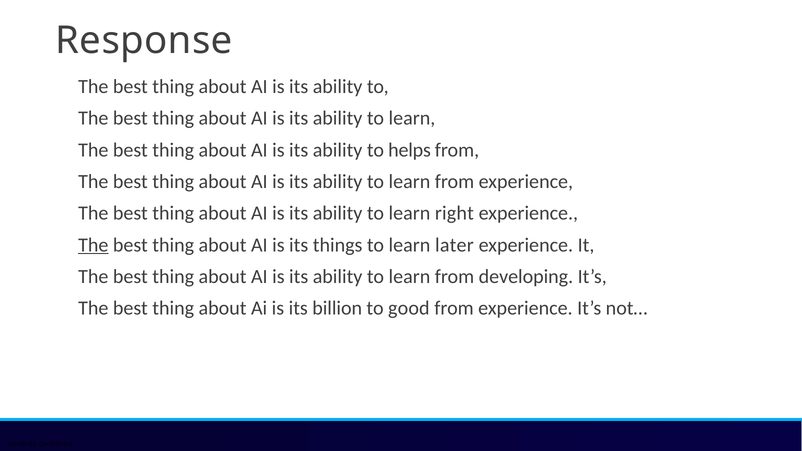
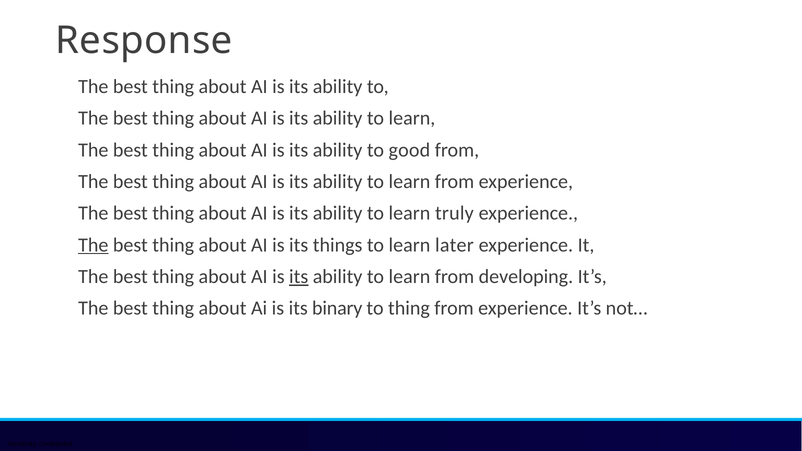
helps: helps -> good
right: right -> truly
its at (299, 277) underline: none -> present
billion: billion -> binary
to good: good -> thing
